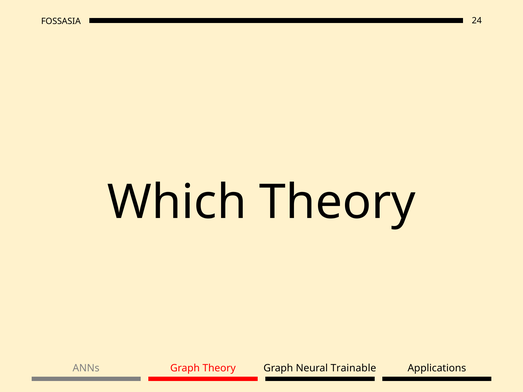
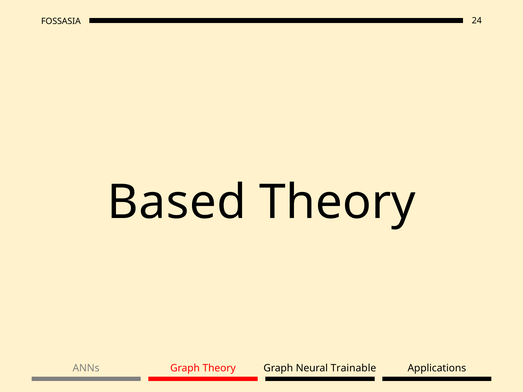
Which: Which -> Based
